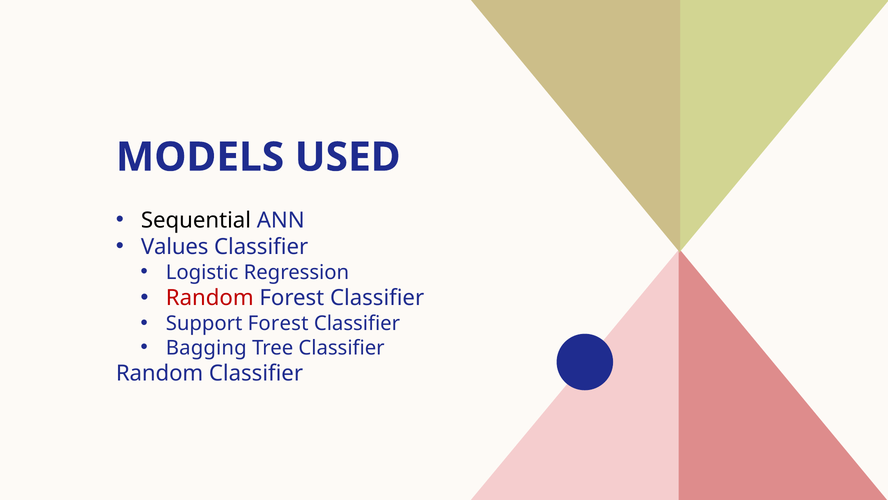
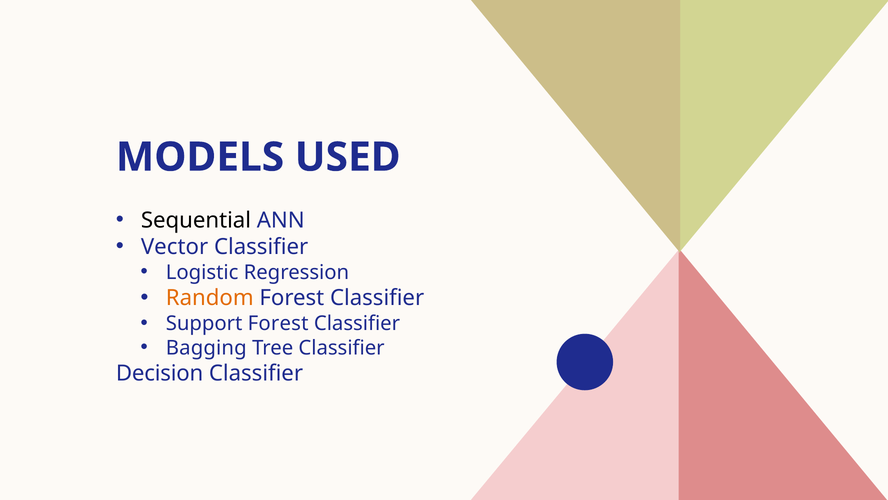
Values: Values -> Vector
Random at (210, 298) colour: red -> orange
Random at (160, 373): Random -> Decision
